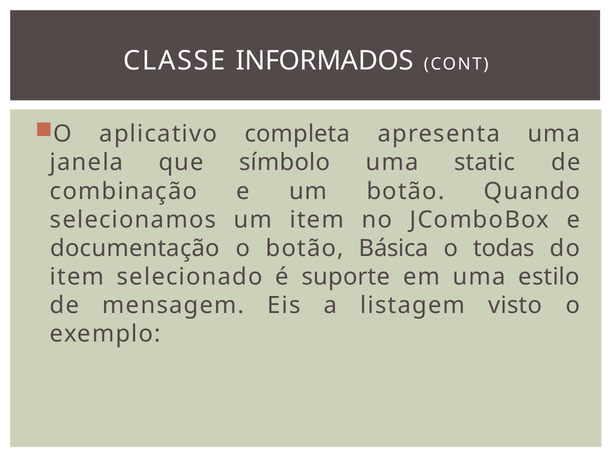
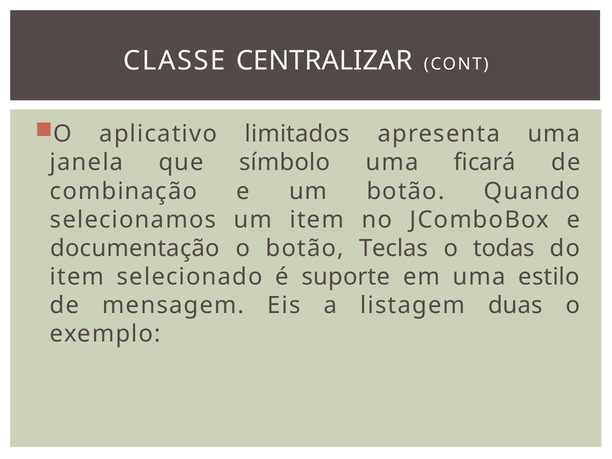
INFORMADOS: INFORMADOS -> CENTRALIZAR
completa: completa -> limitados
static: static -> ficará
Básica: Básica -> Teclas
visto: visto -> duas
